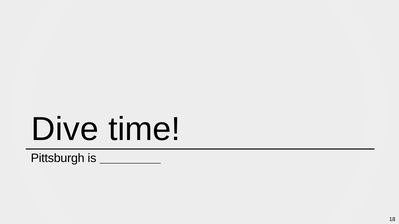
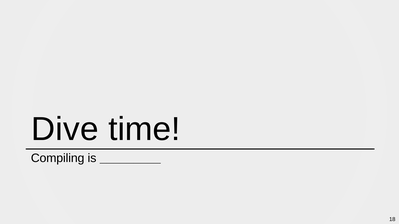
Pittsburgh: Pittsburgh -> Compiling
